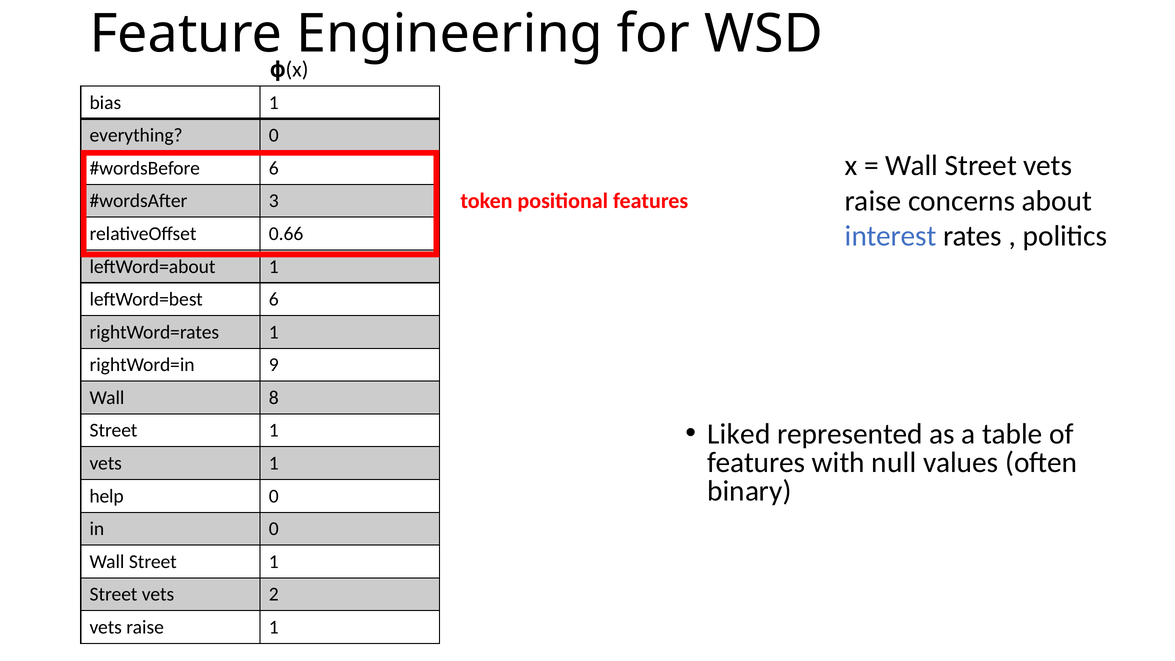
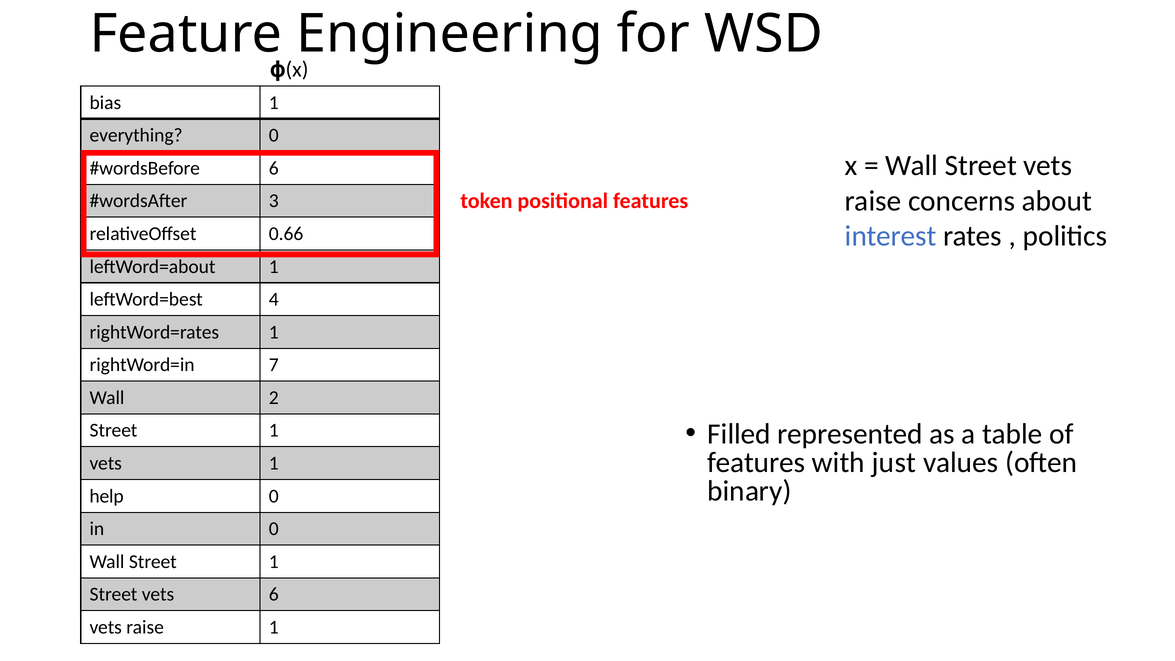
leftWord=best 6: 6 -> 4
9: 9 -> 7
8: 8 -> 2
Liked: Liked -> Filled
null: null -> just
vets 2: 2 -> 6
